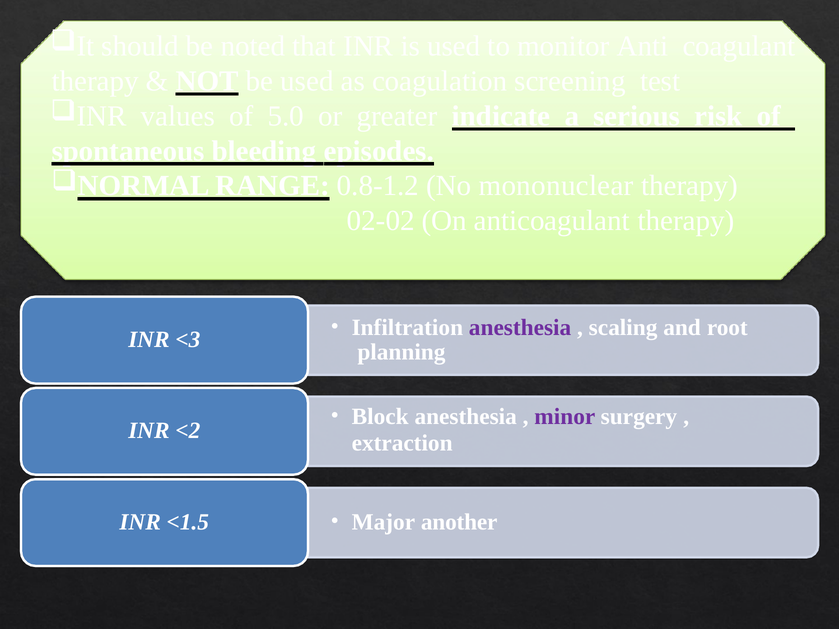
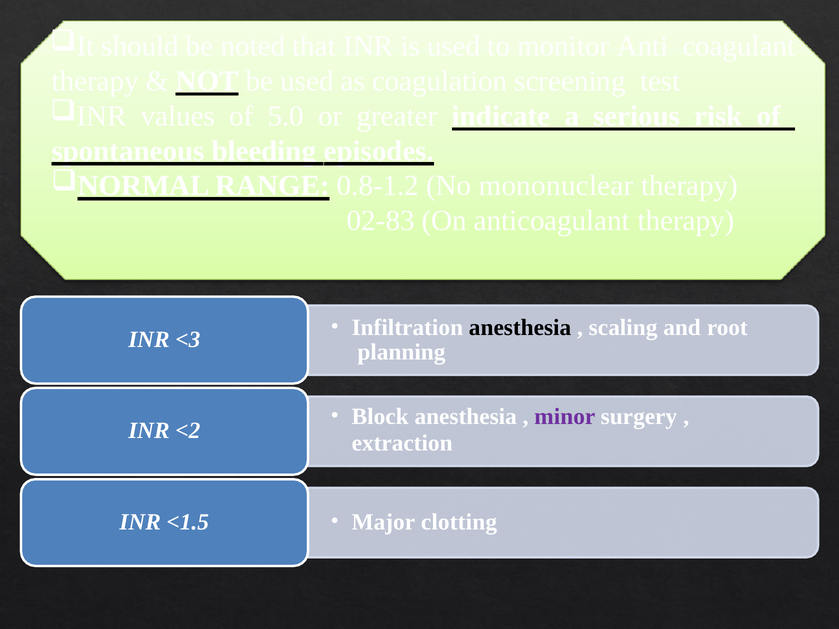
02-02: 02-02 -> 02-83
anesthesia at (520, 328) colour: purple -> black
another: another -> clotting
